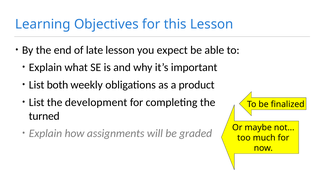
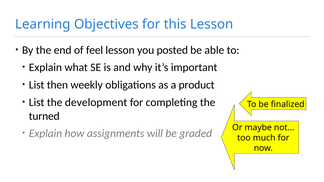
late: late -> feel
expect: expect -> posted
both: both -> then
